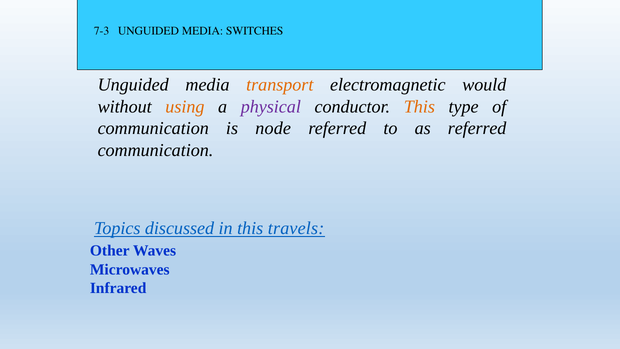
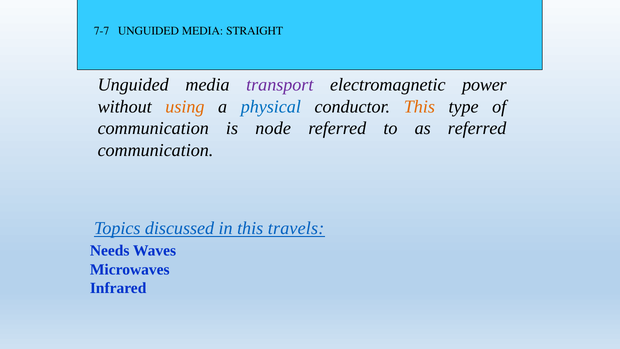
7-3: 7-3 -> 7-7
SWITCHES: SWITCHES -> STRAIGHT
transport colour: orange -> purple
would: would -> power
physical colour: purple -> blue
Other: Other -> Needs
